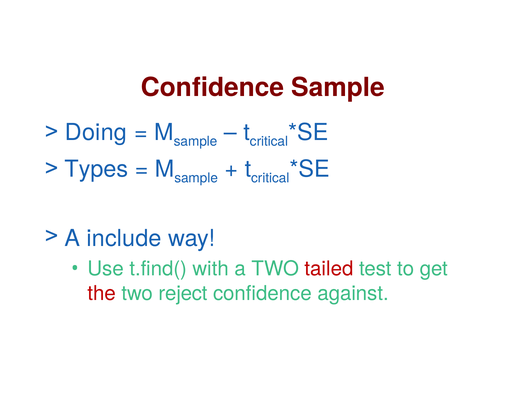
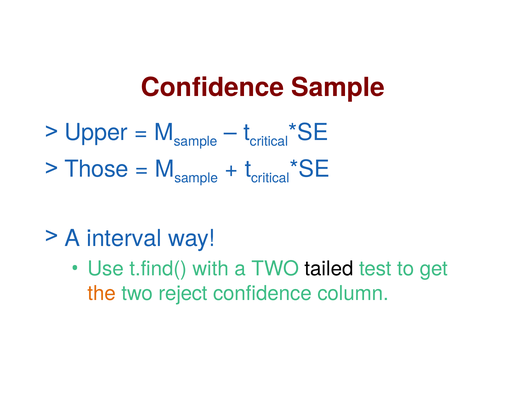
Doing: Doing -> Upper
Types: Types -> Those
include: include -> interval
tailed colour: red -> black
the colour: red -> orange
against: against -> column
